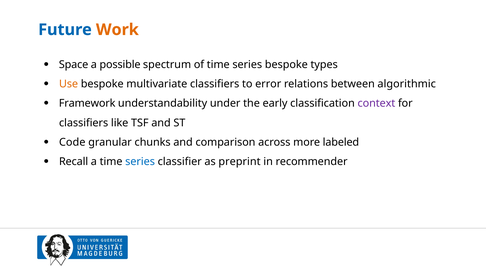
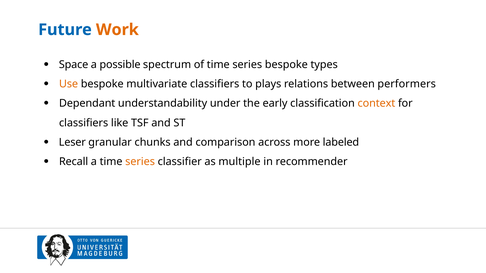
error: error -> plays
algorithmic: algorithmic -> performers
Framework: Framework -> Dependant
context colour: purple -> orange
Code: Code -> Leser
series at (140, 162) colour: blue -> orange
preprint: preprint -> multiple
